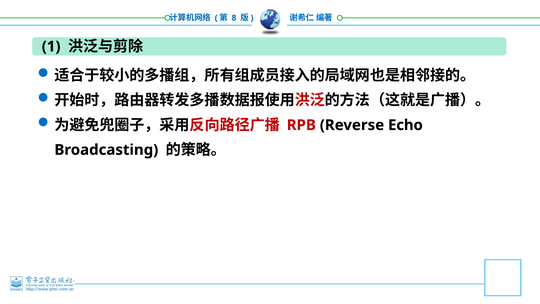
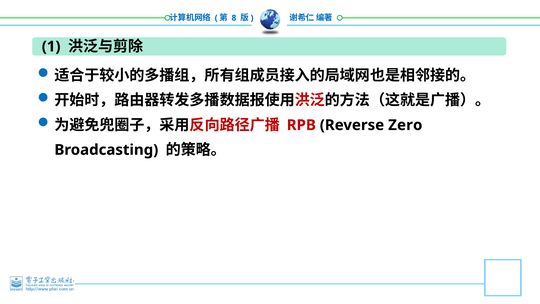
Echo: Echo -> Zero
